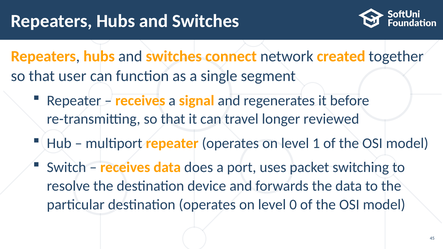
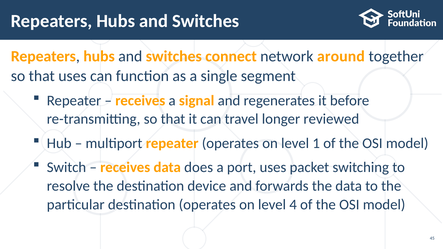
created: created -> around
that user: user -> uses
0: 0 -> 4
